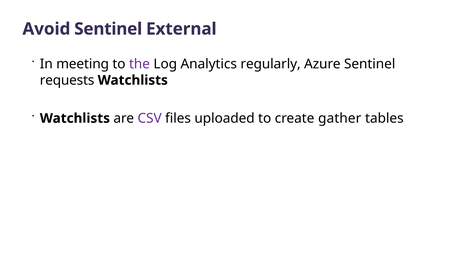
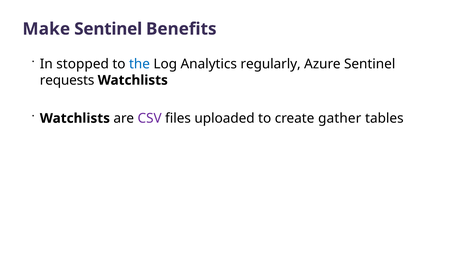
Avoid: Avoid -> Make
External: External -> Benefits
meeting: meeting -> stopped
the colour: purple -> blue
